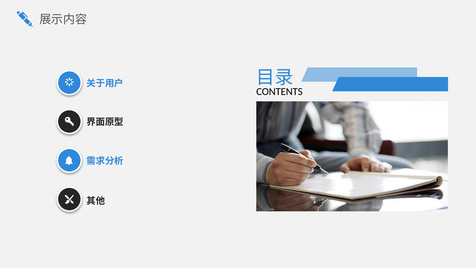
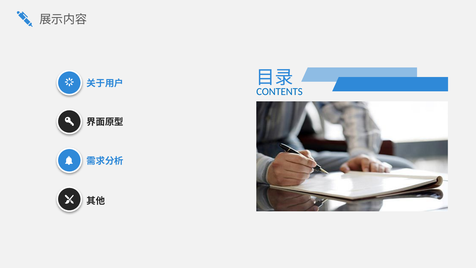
CONTENTS colour: black -> blue
